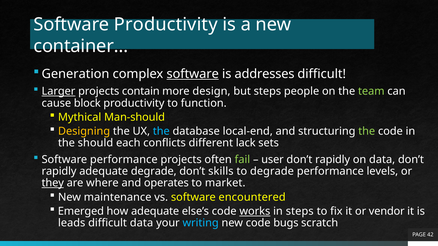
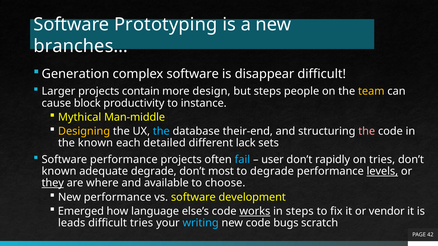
Software Productivity: Productivity -> Prototyping
container…: container… -> branches…
software at (193, 74) underline: present -> none
addresses: addresses -> disappear
Larger underline: present -> none
team colour: light green -> yellow
function: function -> instance
Man-should: Man-should -> Man-middle
local-end: local-end -> their-end
the at (367, 131) colour: light green -> pink
the should: should -> known
conflicts: conflicts -> detailed
fail colour: light green -> light blue
on data: data -> tries
rapidly at (59, 171): rapidly -> known
skills: skills -> most
levels underline: none -> present
operates: operates -> available
market: market -> choose
New maintenance: maintenance -> performance
encountered: encountered -> development
how adequate: adequate -> language
difficult data: data -> tries
